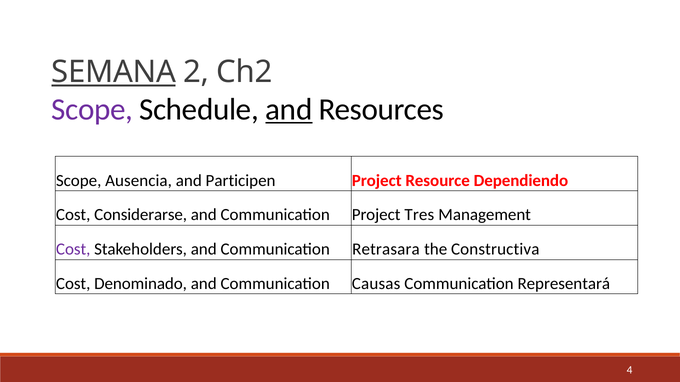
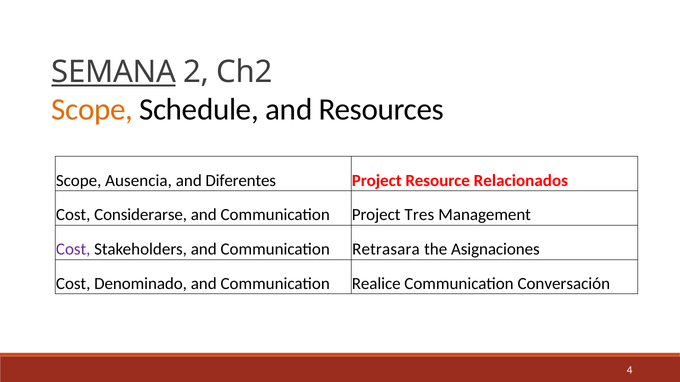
Scope at (92, 110) colour: purple -> orange
and at (289, 110) underline: present -> none
Participen: Participen -> Diferentes
Dependiendo: Dependiendo -> Relacionados
Constructiva: Constructiva -> Asignaciones
Causas: Causas -> Realice
Representará: Representará -> Conversación
